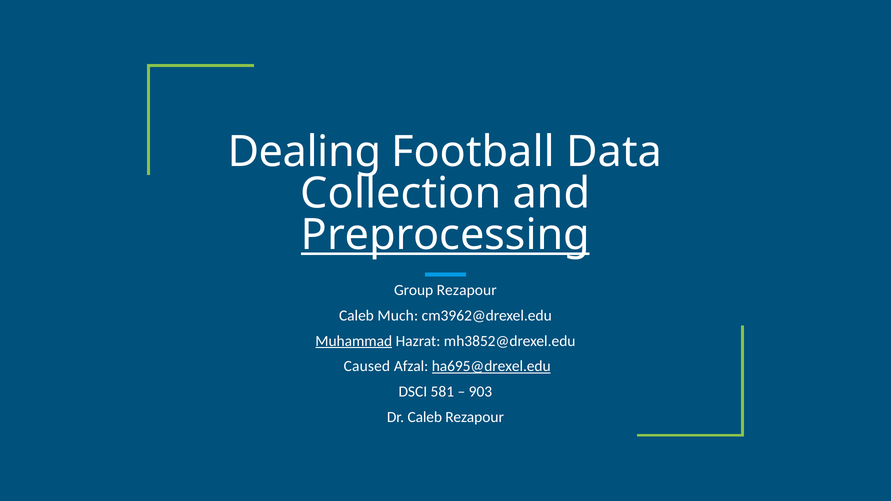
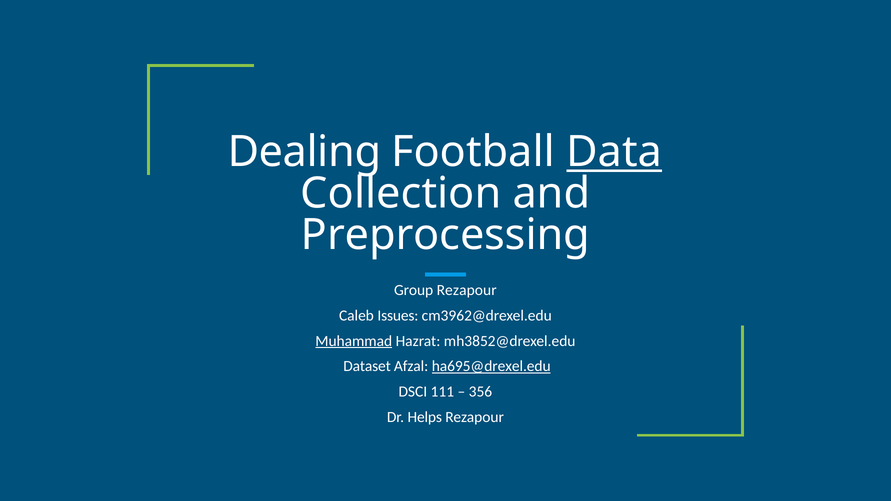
Data underline: none -> present
Preprocessing underline: present -> none
Much: Much -> Issues
Caused: Caused -> Dataset
581: 581 -> 111
903: 903 -> 356
Dr Caleb: Caleb -> Helps
